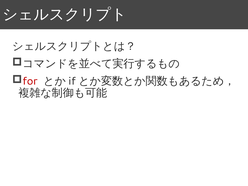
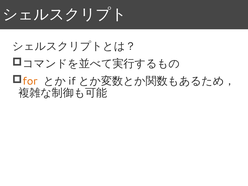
for colour: red -> orange
